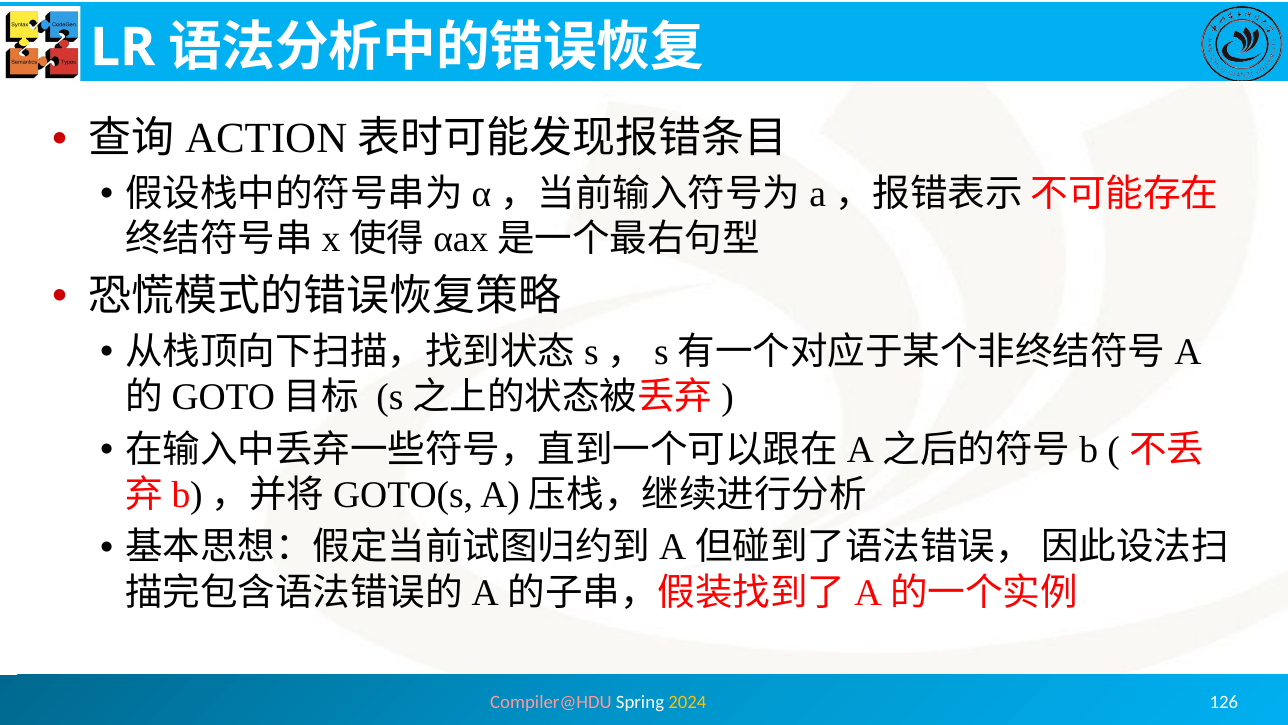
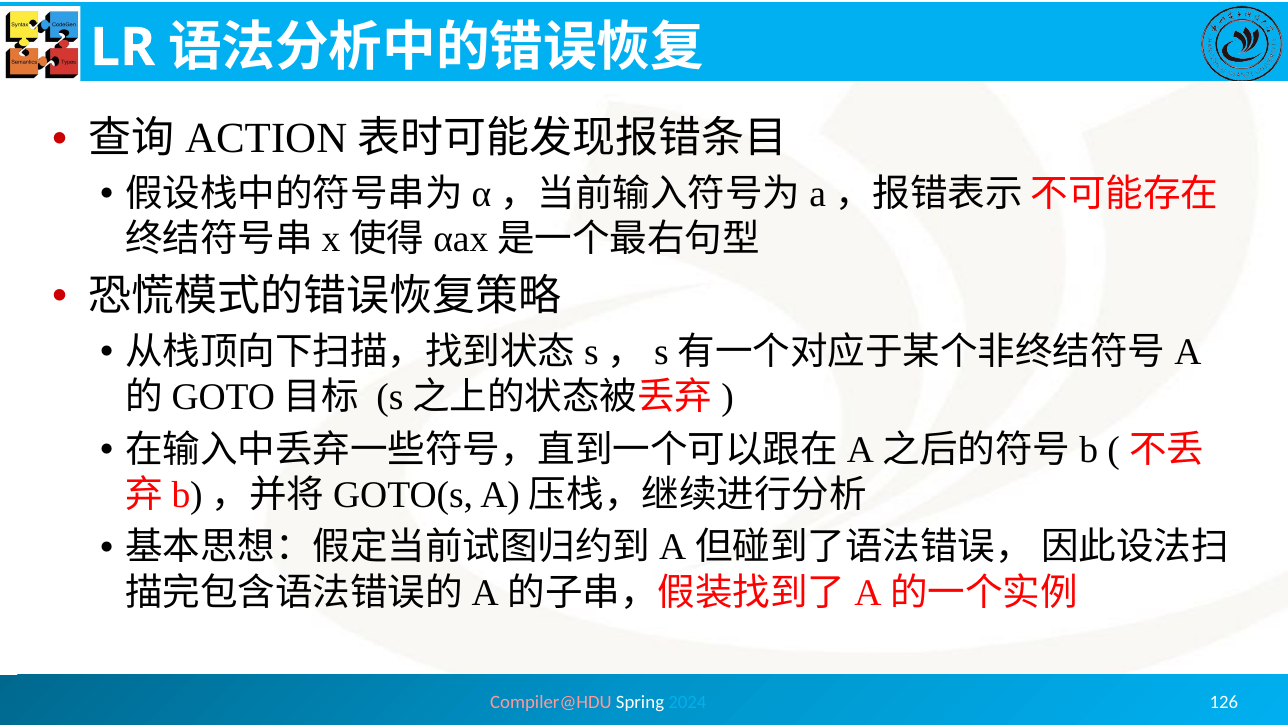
2024 colour: yellow -> light blue
